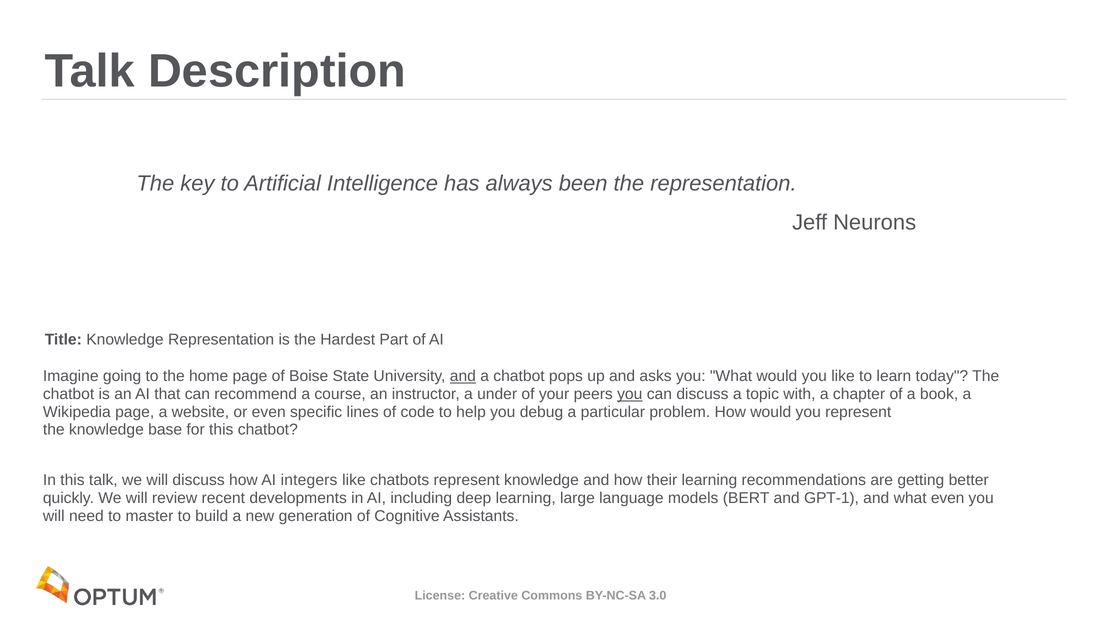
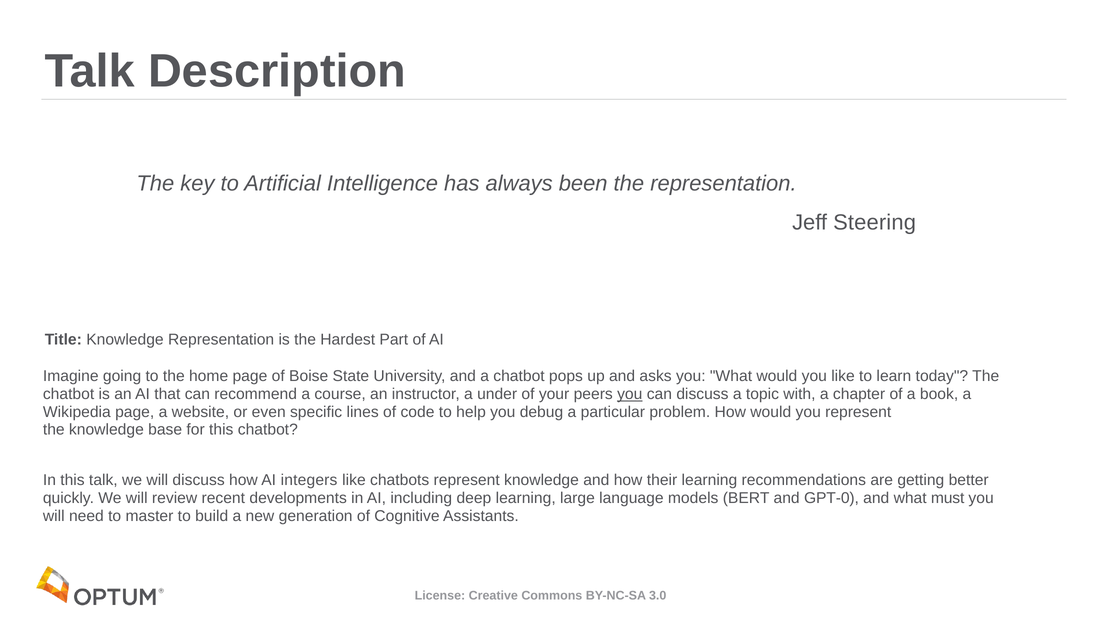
Neurons: Neurons -> Steering
and at (463, 376) underline: present -> none
GPT-1: GPT-1 -> GPT-0
what even: even -> must
